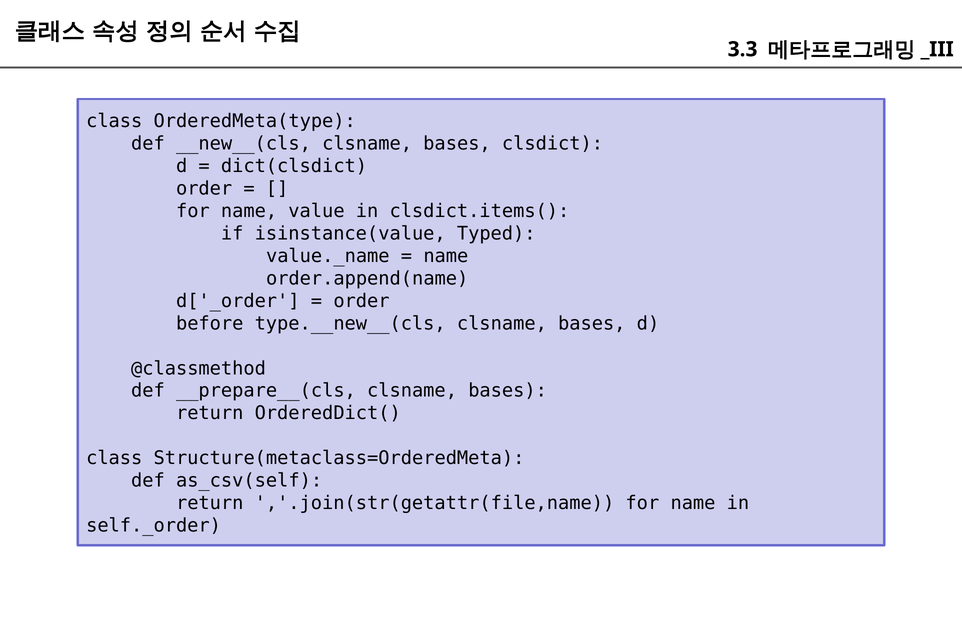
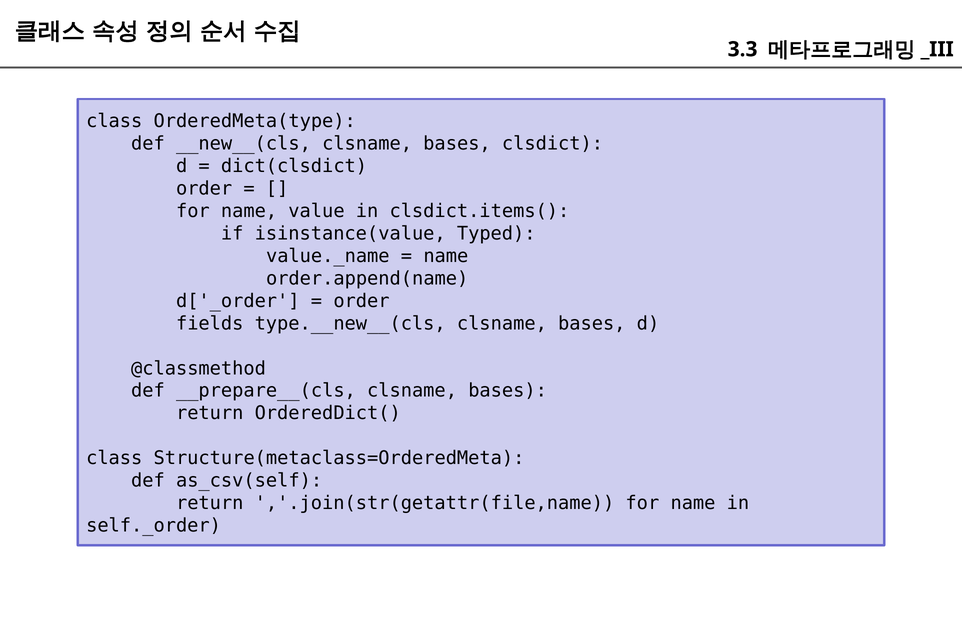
before: before -> fields
